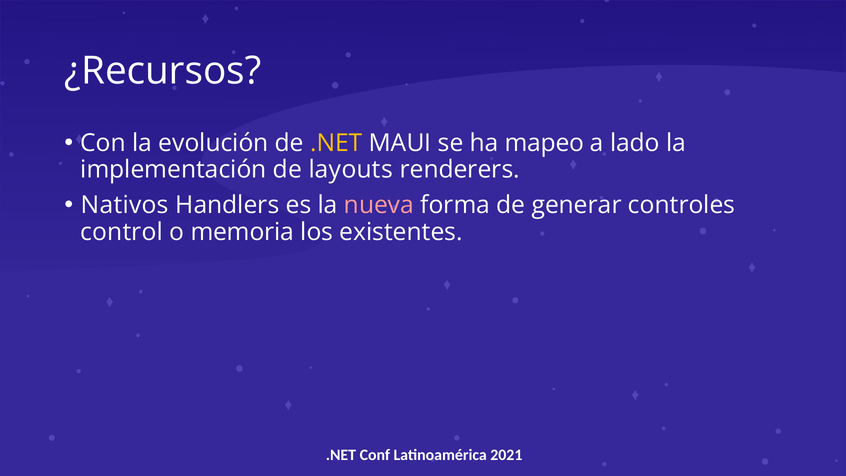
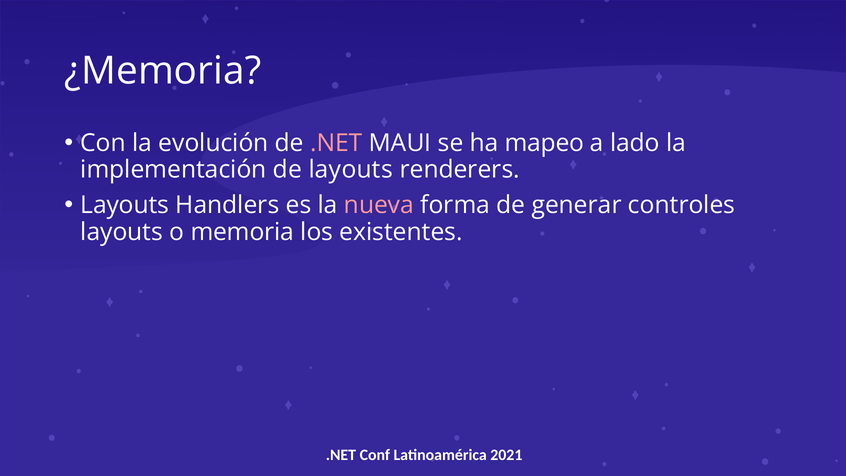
¿Recursos: ¿Recursos -> ¿Memoria
.NET at (336, 143) colour: yellow -> pink
Nativos at (125, 205): Nativos -> Layouts
control at (122, 232): control -> layouts
